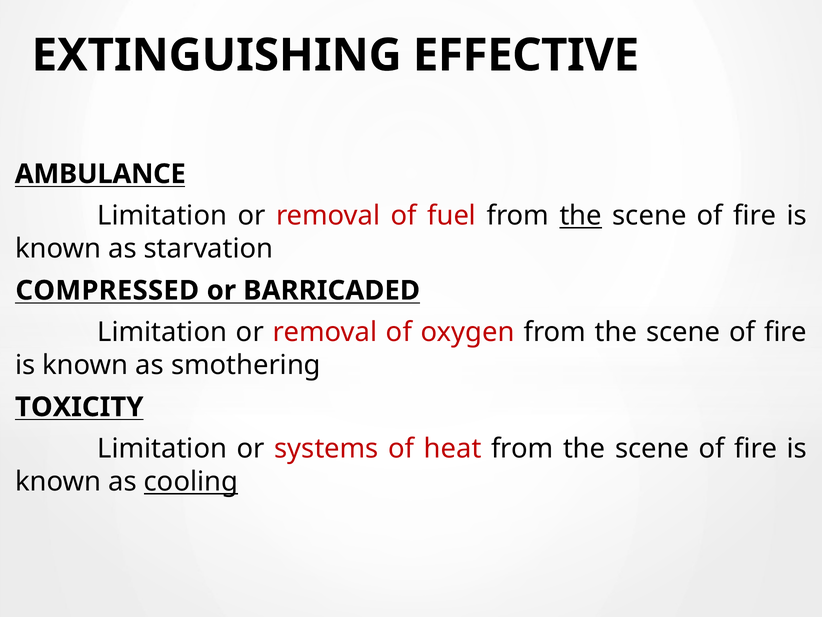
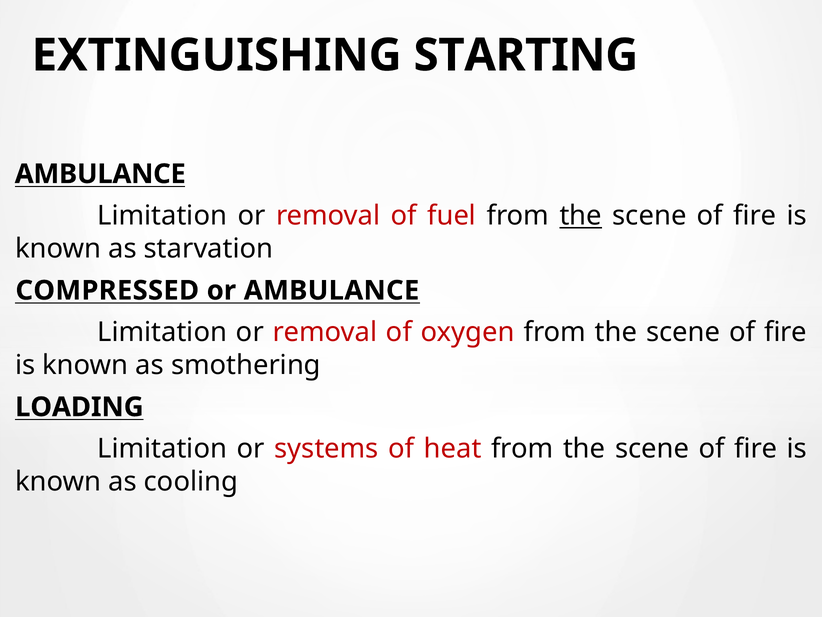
EFFECTIVE: EFFECTIVE -> STARTING
or BARRICADED: BARRICADED -> AMBULANCE
TOXICITY: TOXICITY -> LOADING
cooling underline: present -> none
